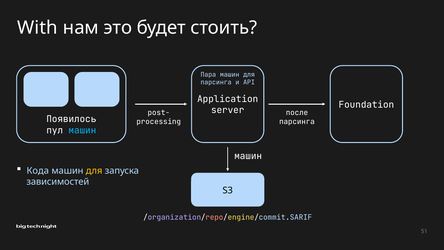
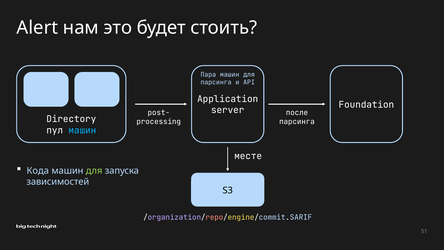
With: With -> Alert
Появилось: Появилось -> Directory
машин at (248, 156): машин -> месте
для at (94, 170) colour: yellow -> light green
